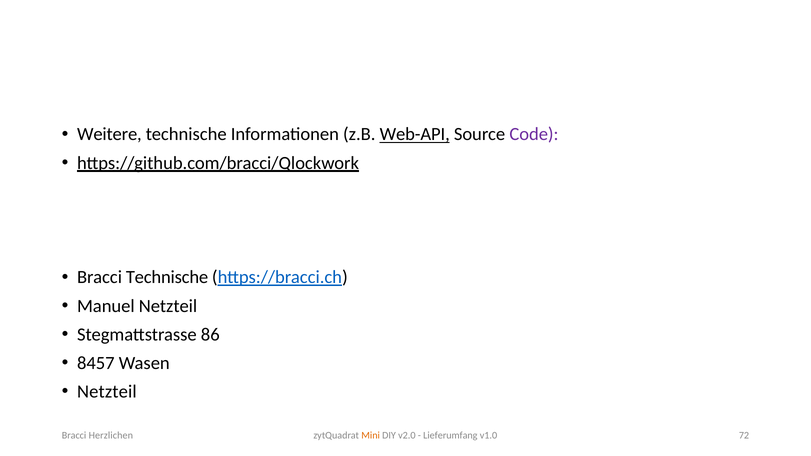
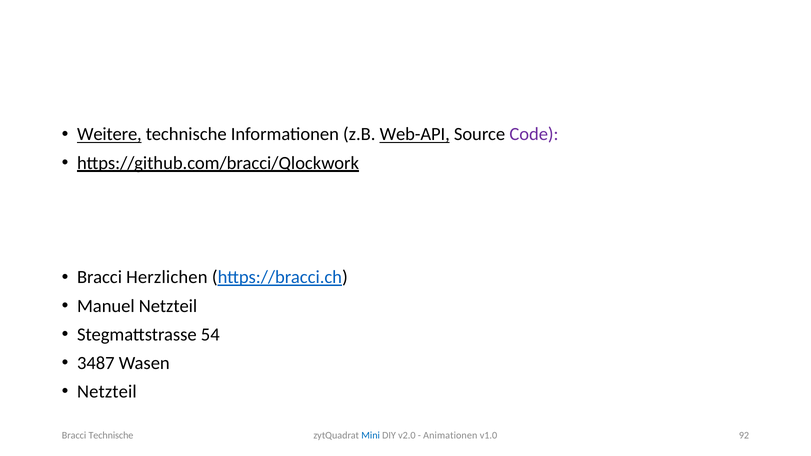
Weitere underline: none -> present
Bracci Technische: Technische -> Herzlichen
86: 86 -> 54
8457: 8457 -> 3487
Bracci Herzlichen: Herzlichen -> Technische
Mini colour: orange -> blue
Lieferumfang: Lieferumfang -> Animationen
72: 72 -> 92
